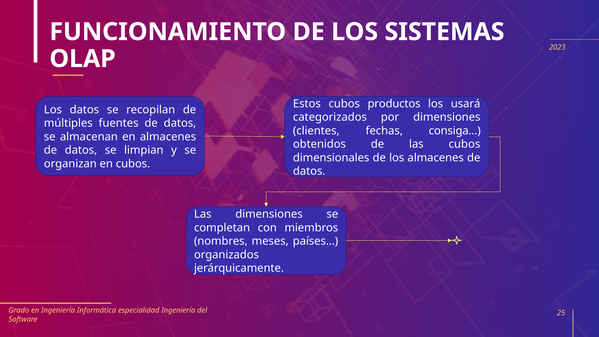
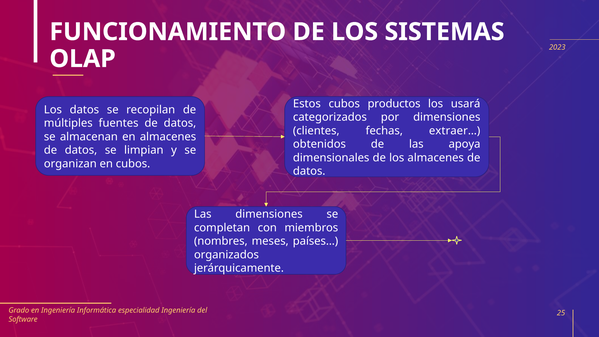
consiga…: consiga… -> extraer…
las cubos: cubos -> apoya
